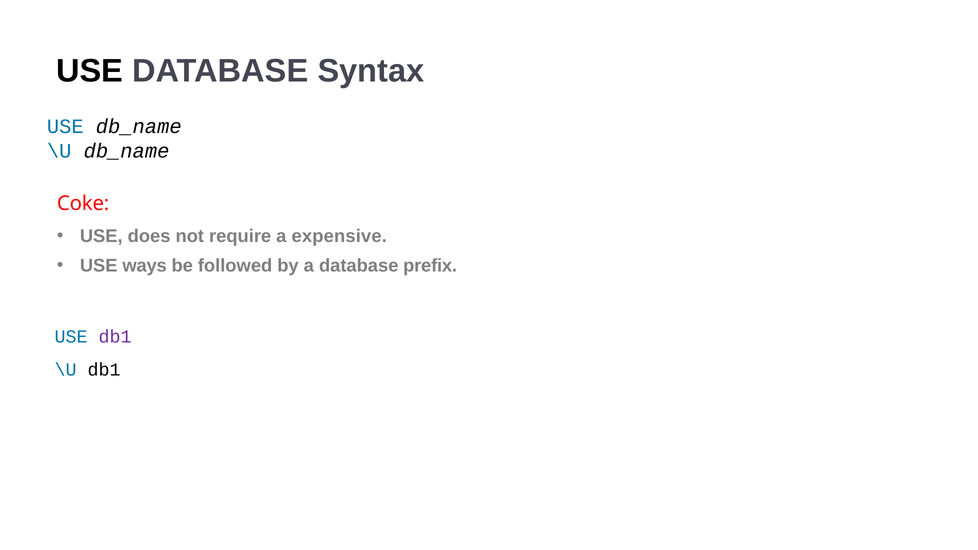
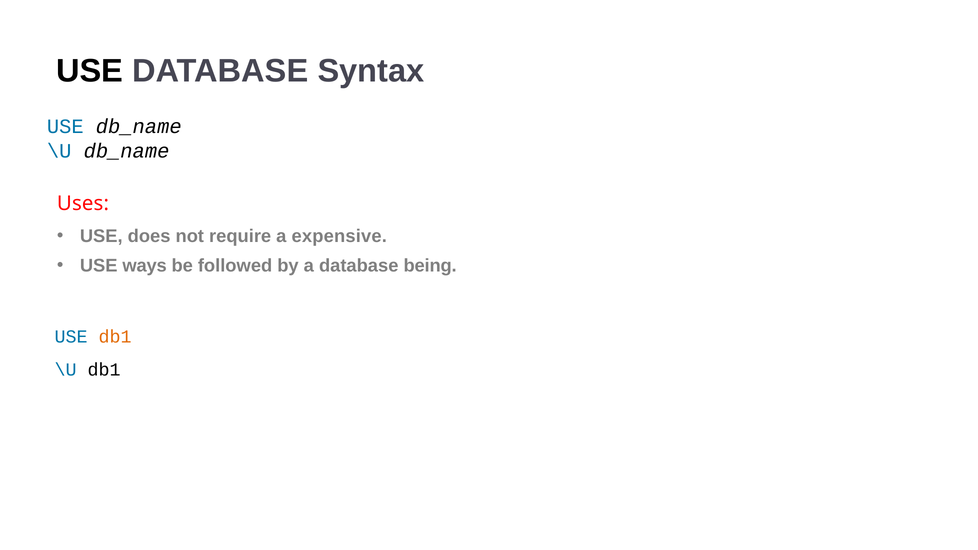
Coke: Coke -> Uses
prefix: prefix -> being
db1 at (115, 337) colour: purple -> orange
